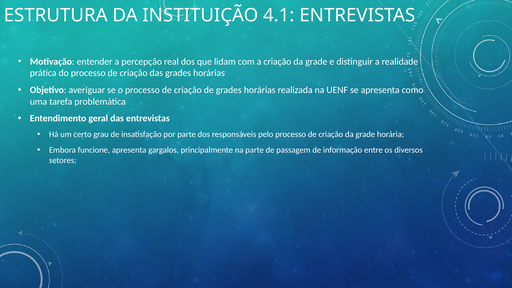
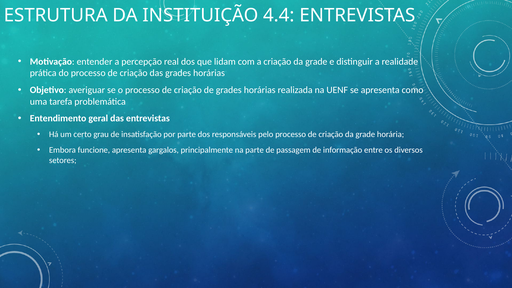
4.1: 4.1 -> 4.4
